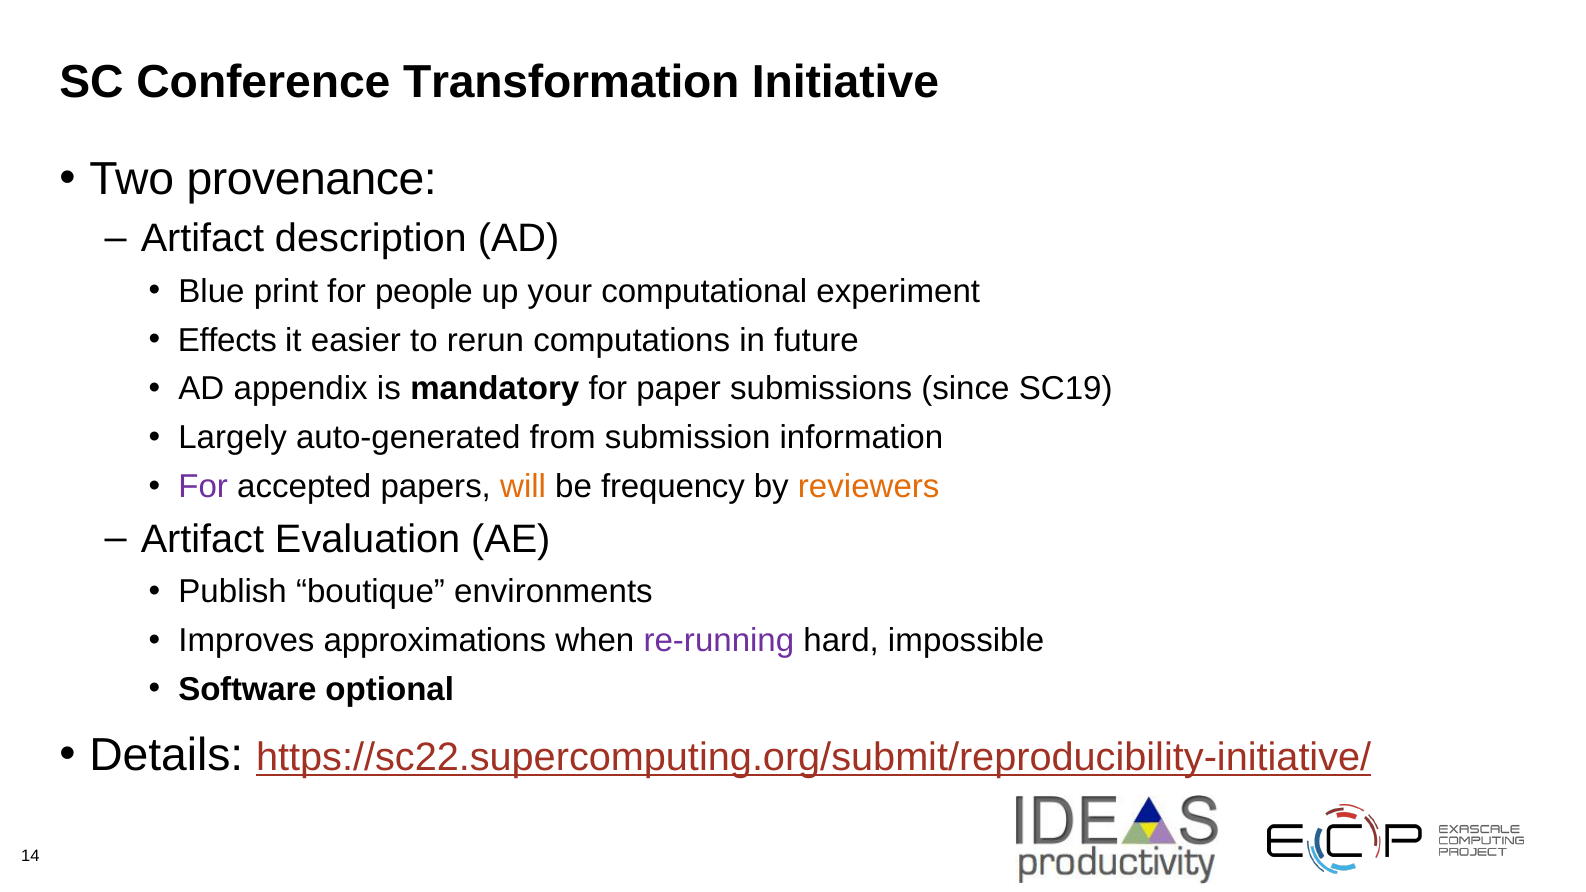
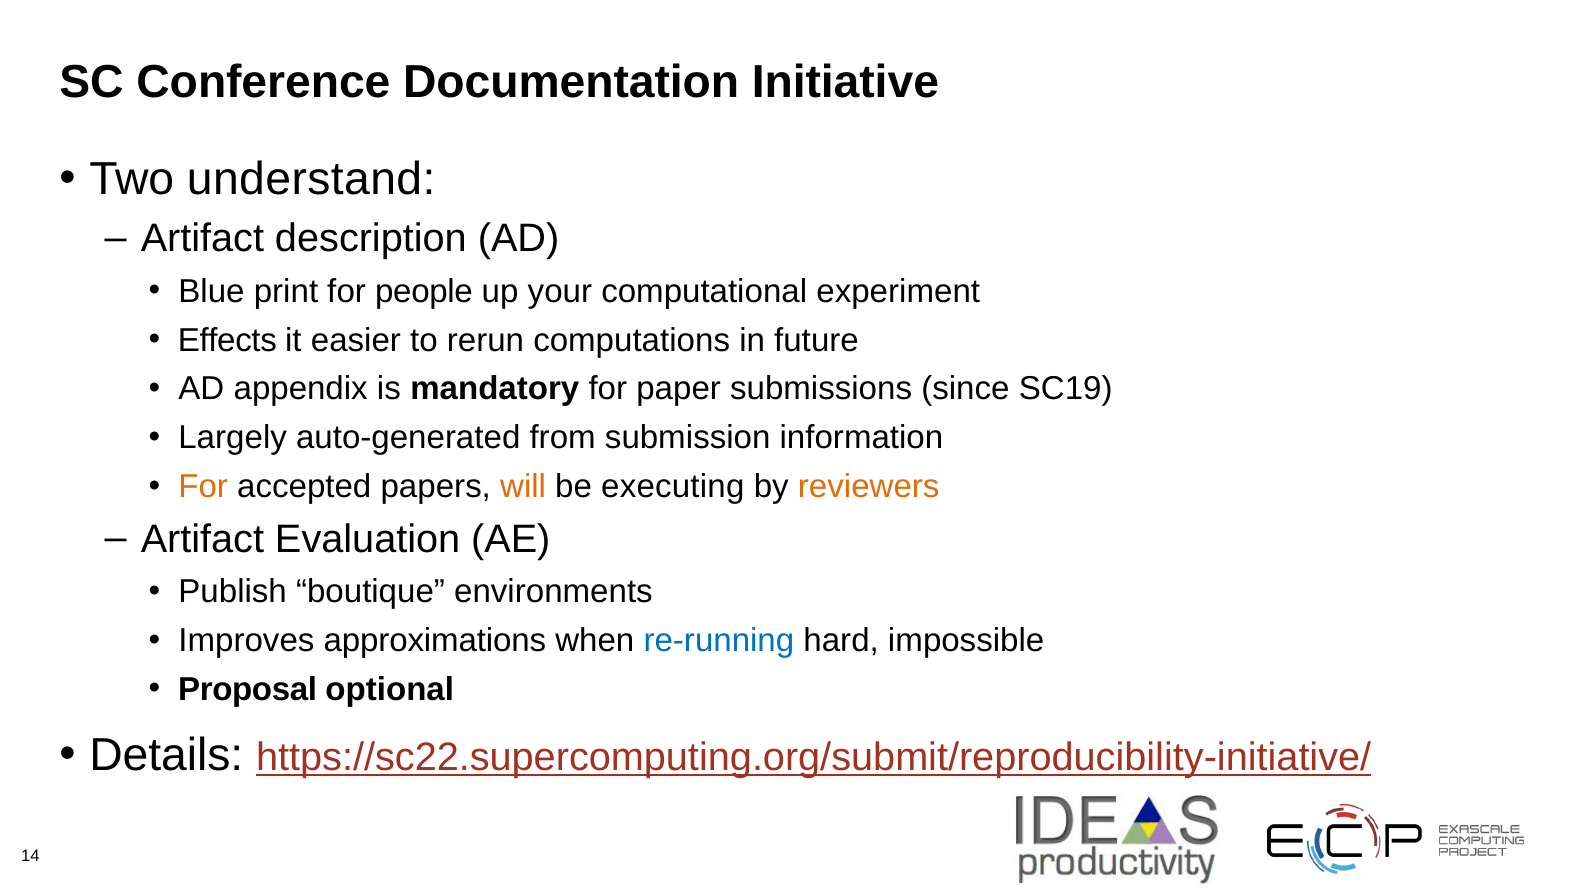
Transformation: Transformation -> Documentation
provenance: provenance -> understand
For at (203, 487) colour: purple -> orange
frequency: frequency -> executing
re-running colour: purple -> blue
Software: Software -> Proposal
